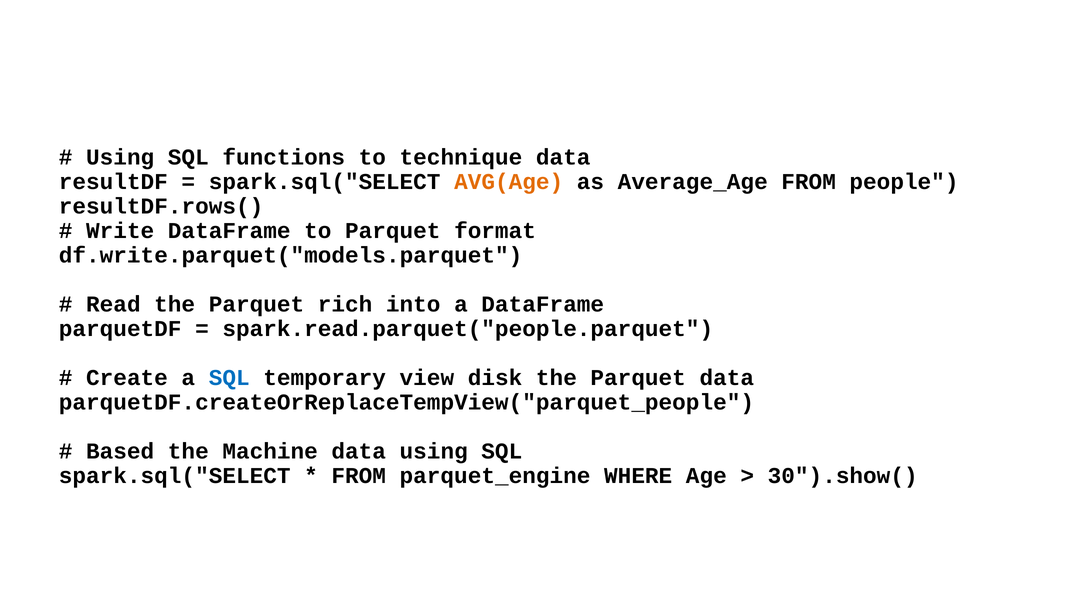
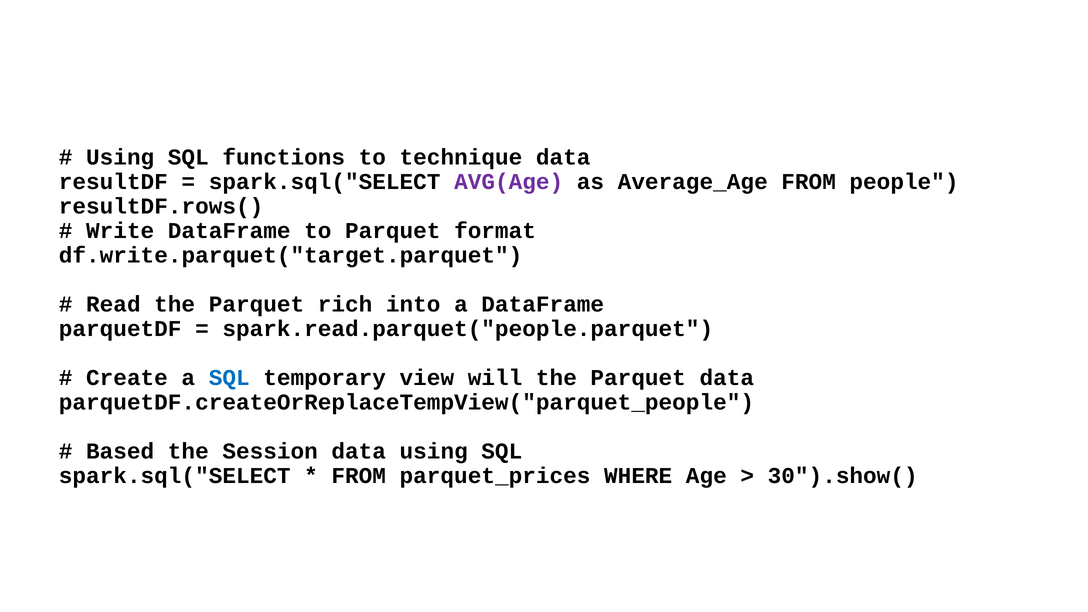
AVG(Age colour: orange -> purple
df.write.parquet("models.parquet: df.write.parquet("models.parquet -> df.write.parquet("target.parquet
disk: disk -> will
Machine: Machine -> Session
parquet_engine: parquet_engine -> parquet_prices
